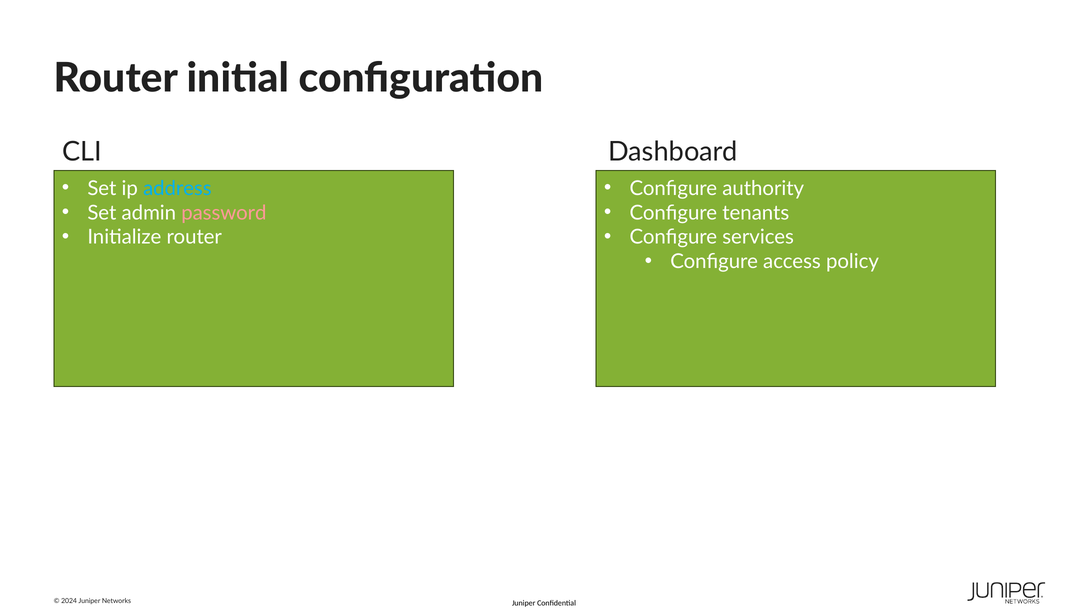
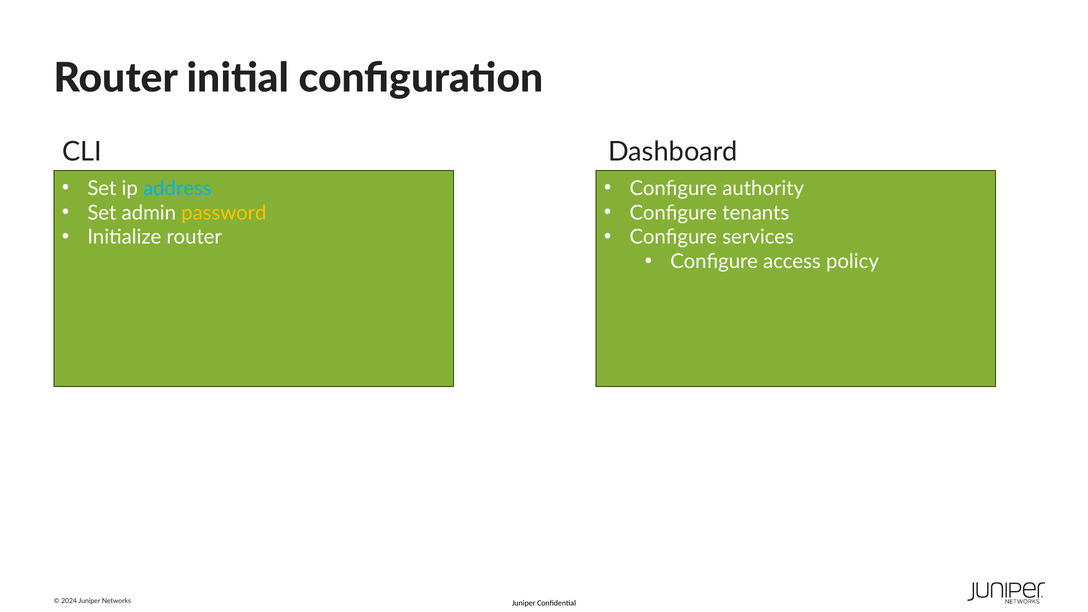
password colour: pink -> yellow
